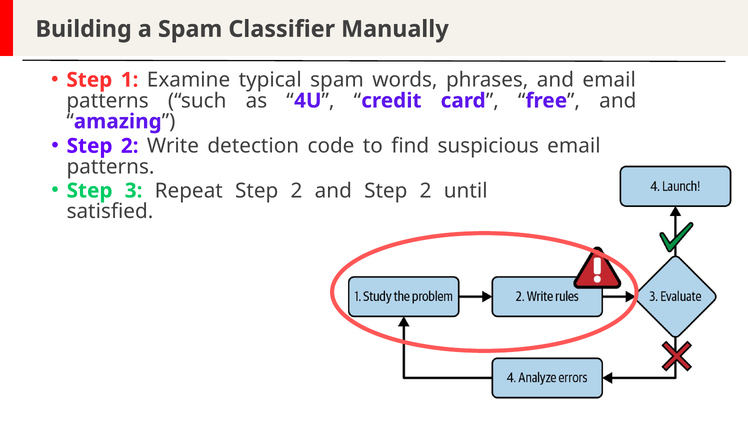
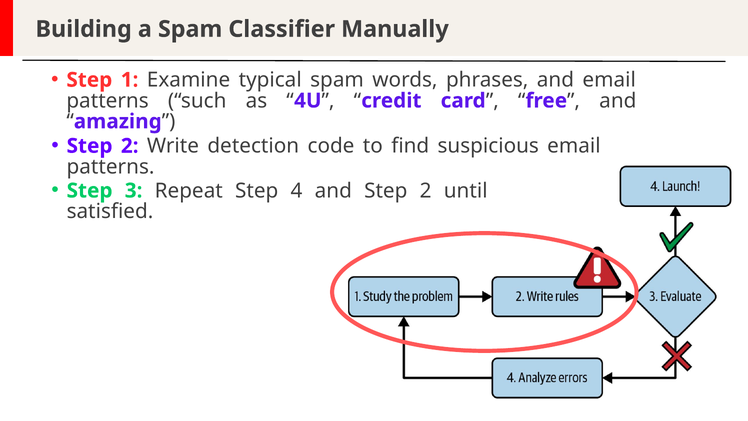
Repeat Step 2: 2 -> 4
